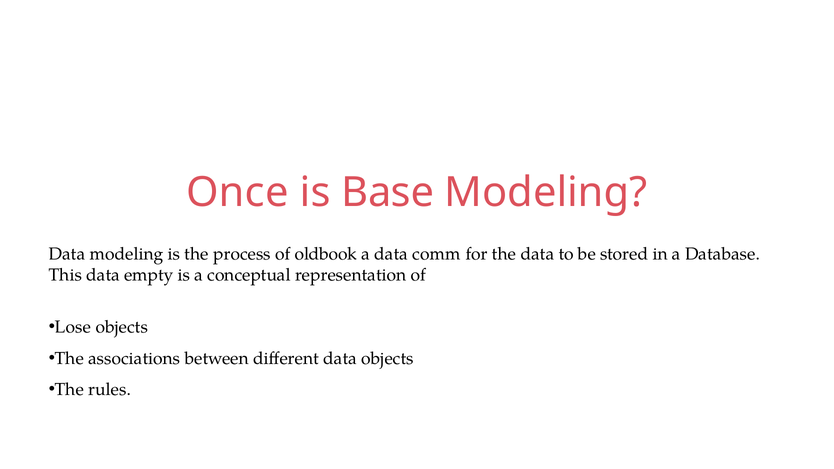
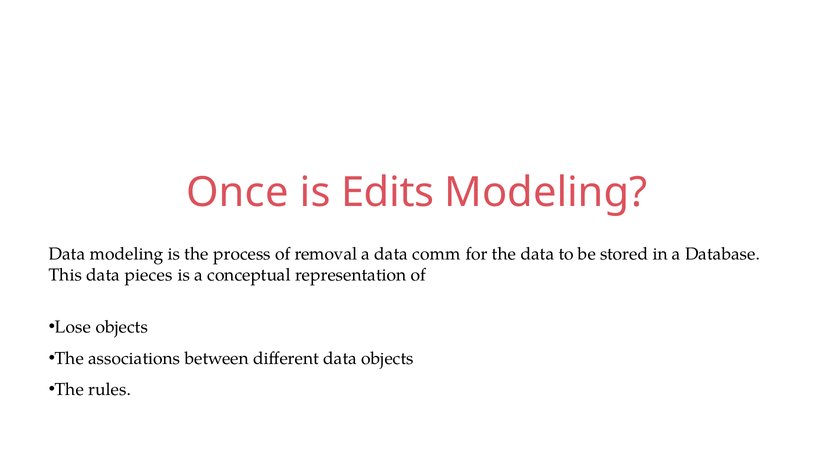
Base: Base -> Edits
oldbook: oldbook -> removal
empty: empty -> pieces
